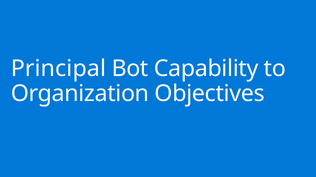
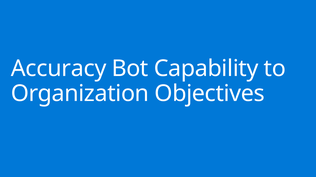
Principal: Principal -> Accuracy
